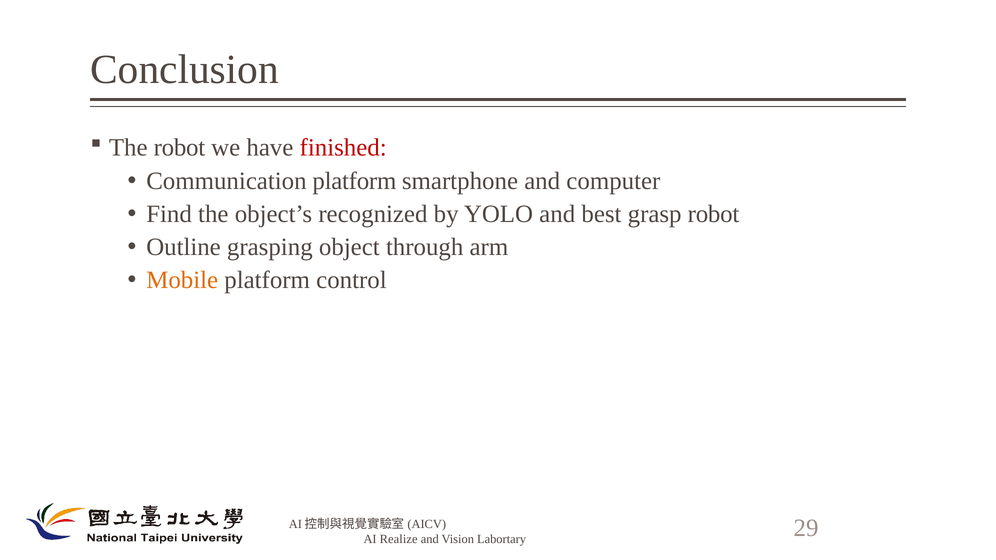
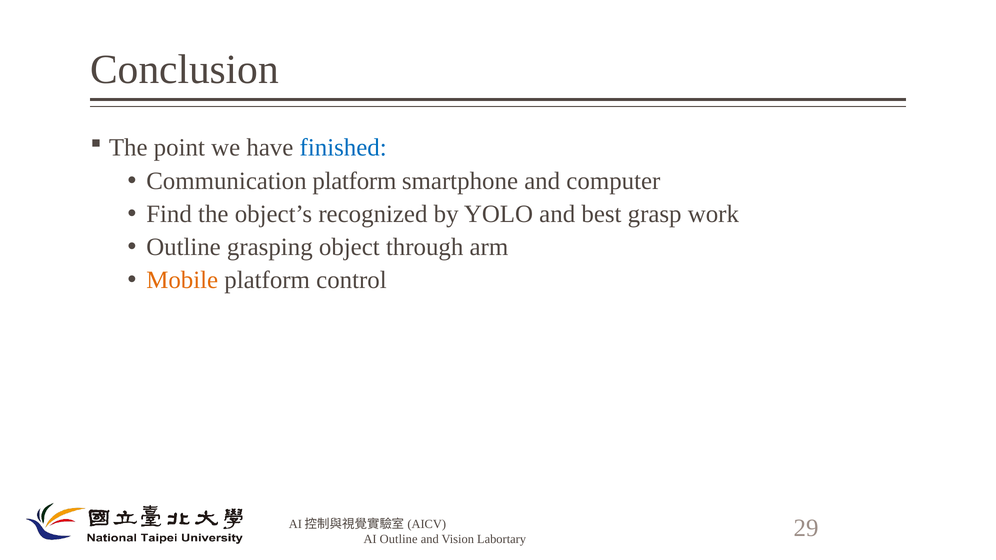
The robot: robot -> point
finished colour: red -> blue
grasp robot: robot -> work
Realize at (399, 539): Realize -> Outline
